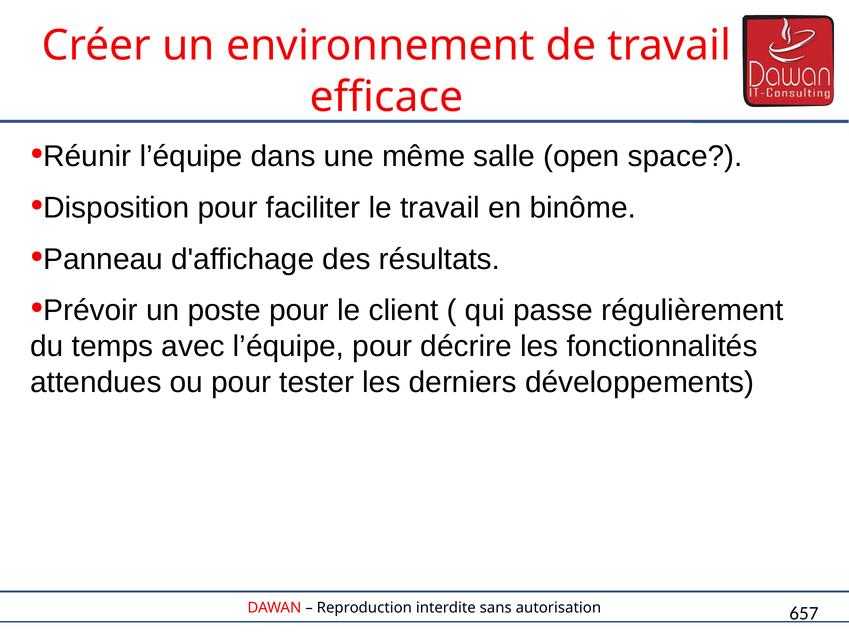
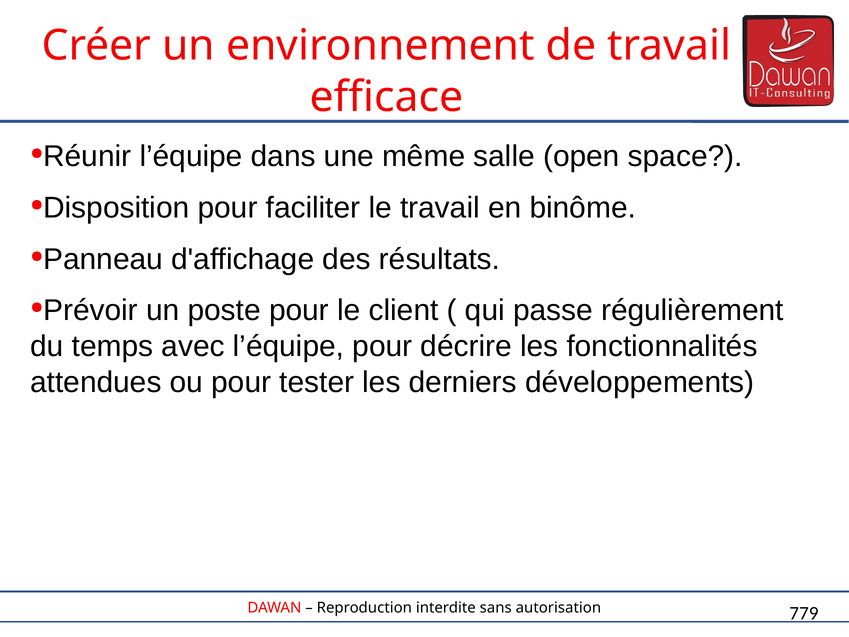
657: 657 -> 779
